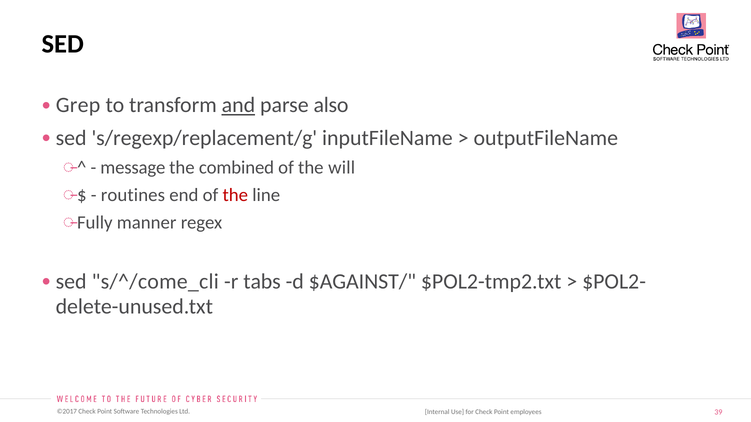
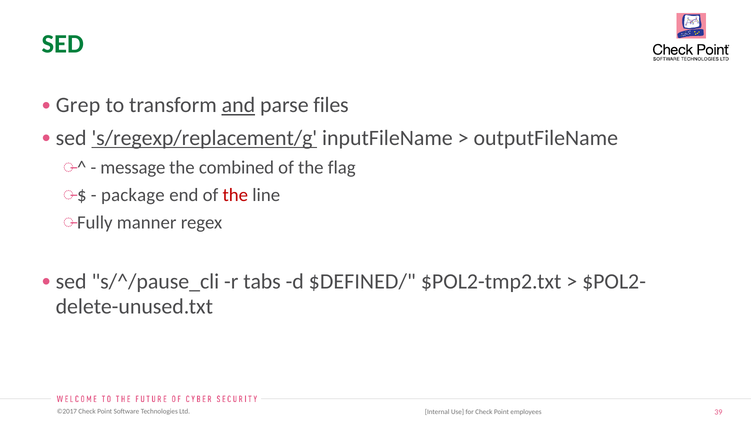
SED at (63, 44) colour: black -> green
also: also -> files
s/regexp/replacement/g underline: none -> present
will: will -> flag
routines: routines -> package
s/^/come_cli: s/^/come_cli -> s/^/pause_cli
$AGAINST/: $AGAINST/ -> $DEFINED/
